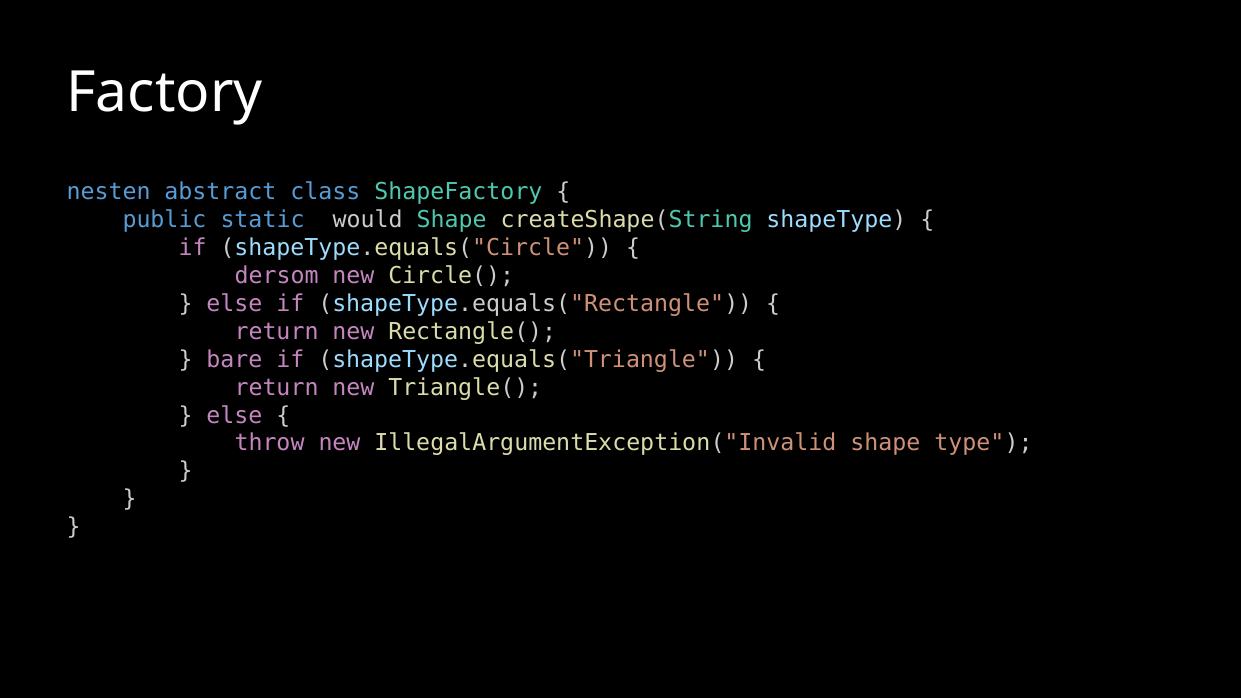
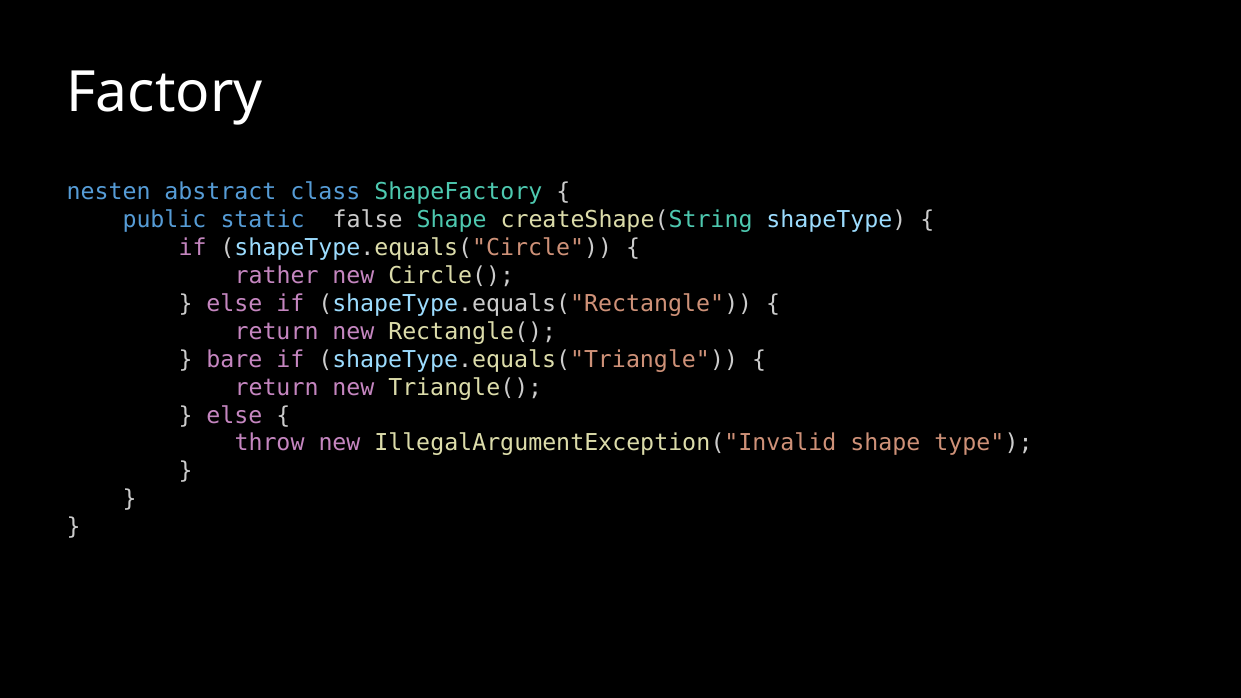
would: would -> false
dersom: dersom -> rather
